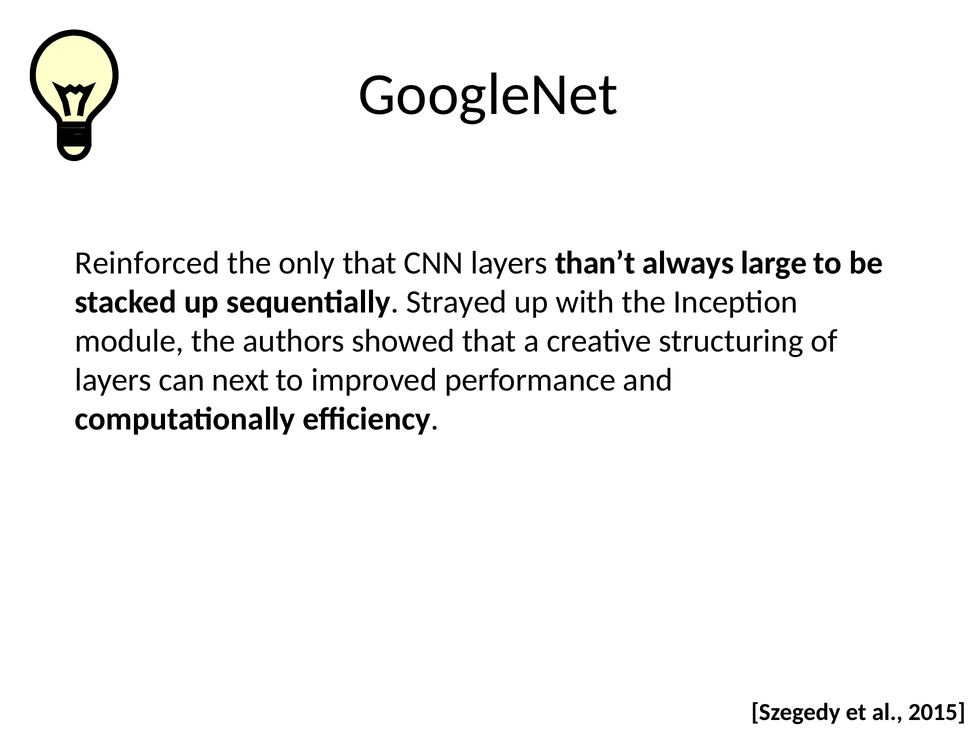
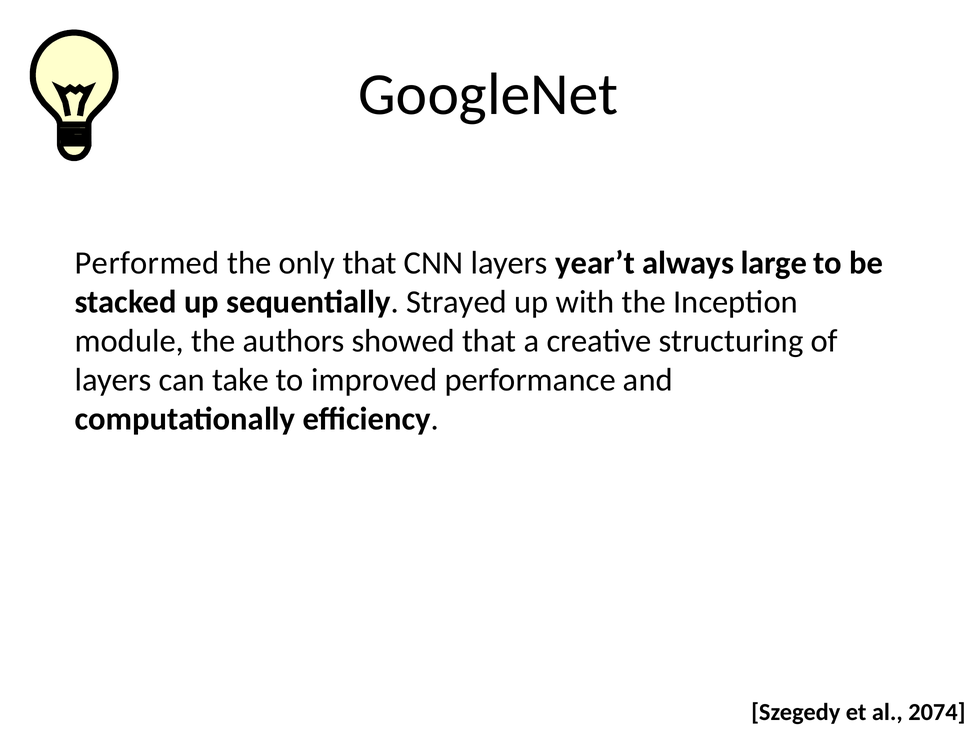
Reinforced: Reinforced -> Performed
than’t: than’t -> year’t
next: next -> take
2015: 2015 -> 2074
